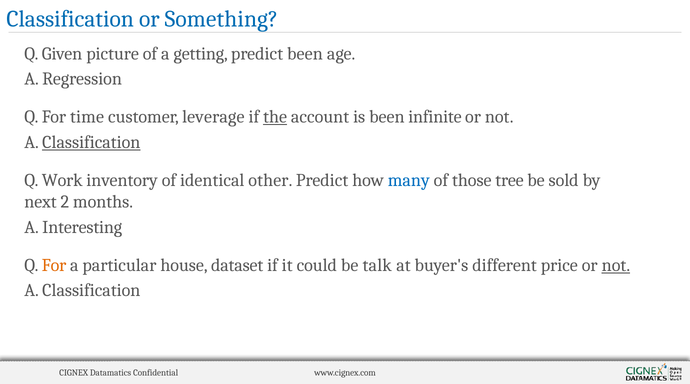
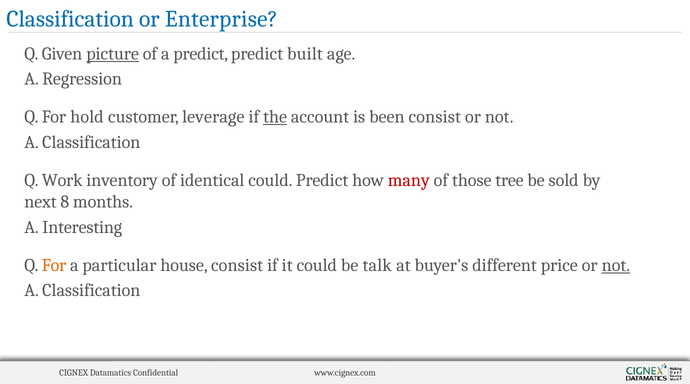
Something: Something -> Enterprise
picture underline: none -> present
a getting: getting -> predict
predict been: been -> built
time: time -> hold
been infinite: infinite -> consist
Classification at (91, 142) underline: present -> none
identical other: other -> could
many colour: blue -> red
2: 2 -> 8
house dataset: dataset -> consist
